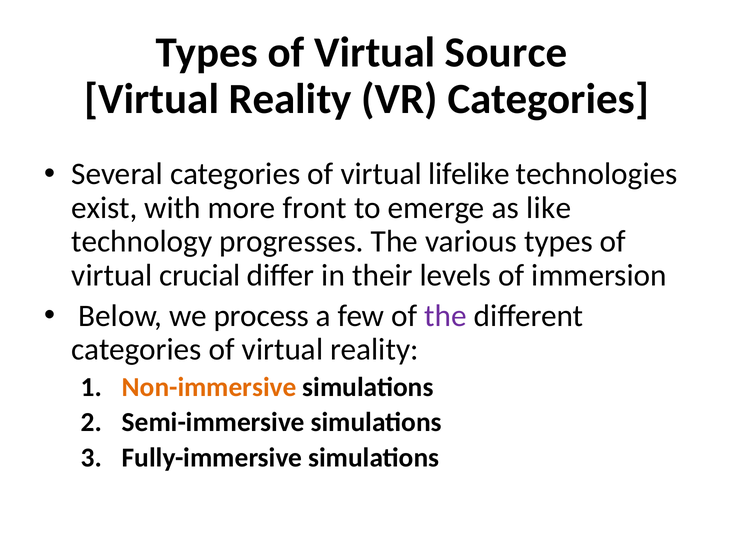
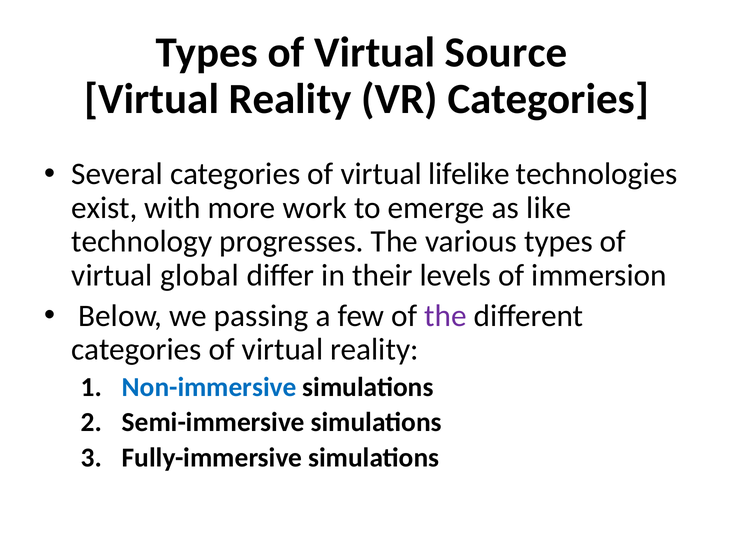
front: front -> work
crucial: crucial -> global
process: process -> passing
Non-immersive colour: orange -> blue
